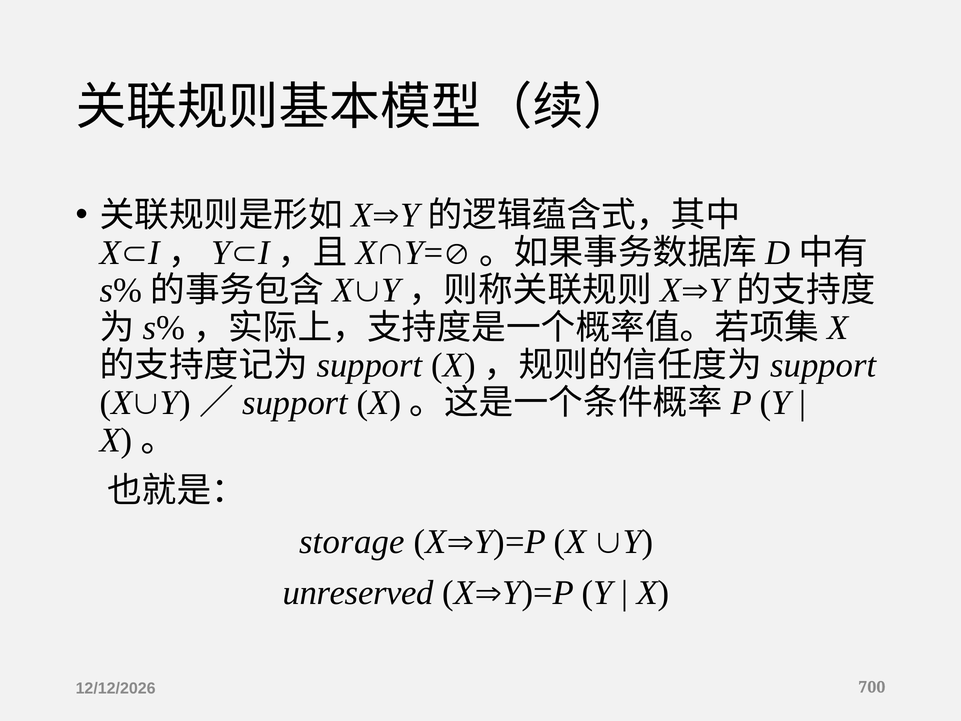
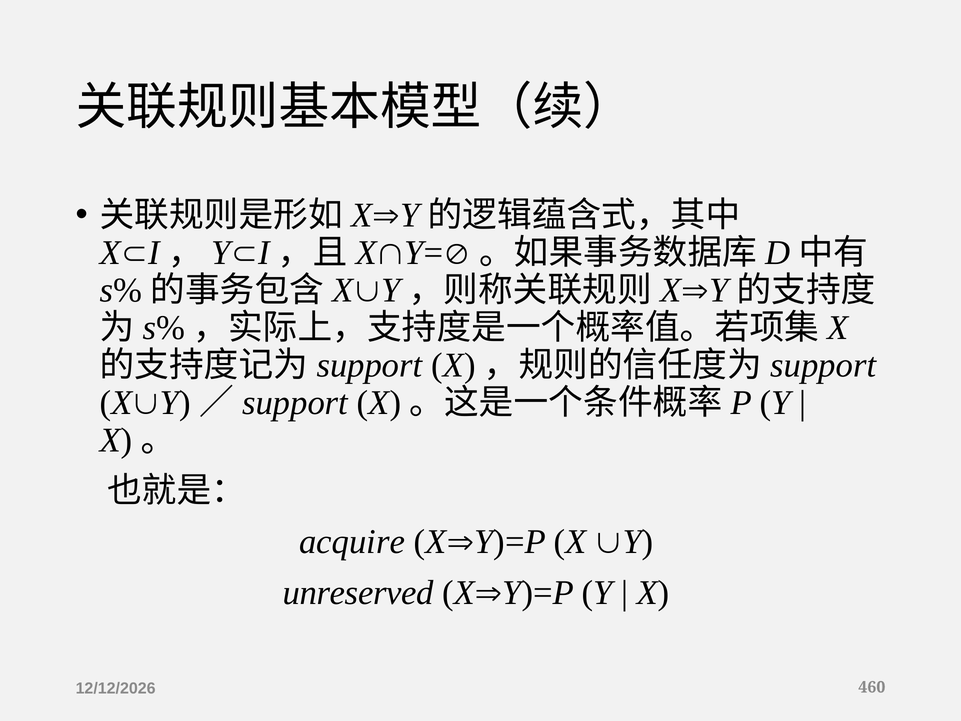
storage: storage -> acquire
700: 700 -> 460
